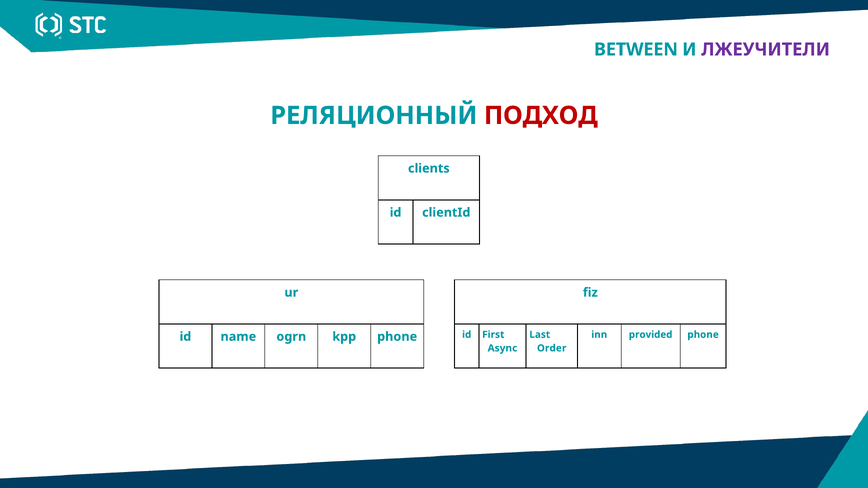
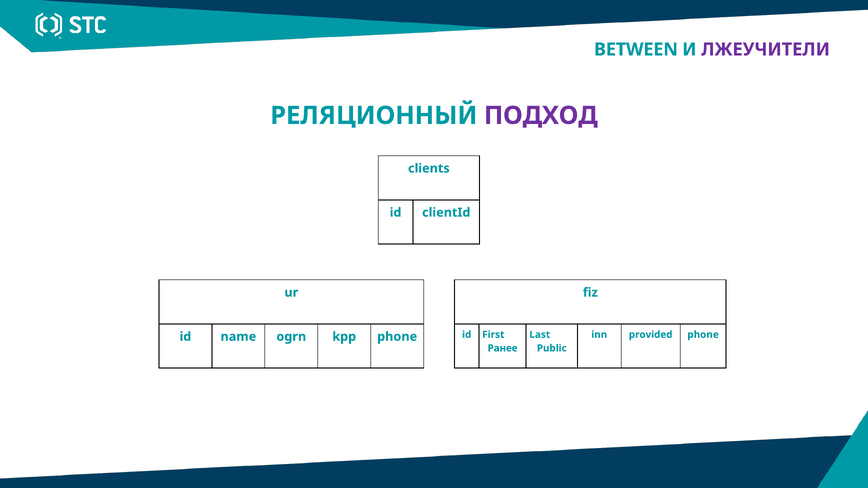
ПОДХОД colour: red -> purple
Async: Async -> Ранее
Order: Order -> Public
